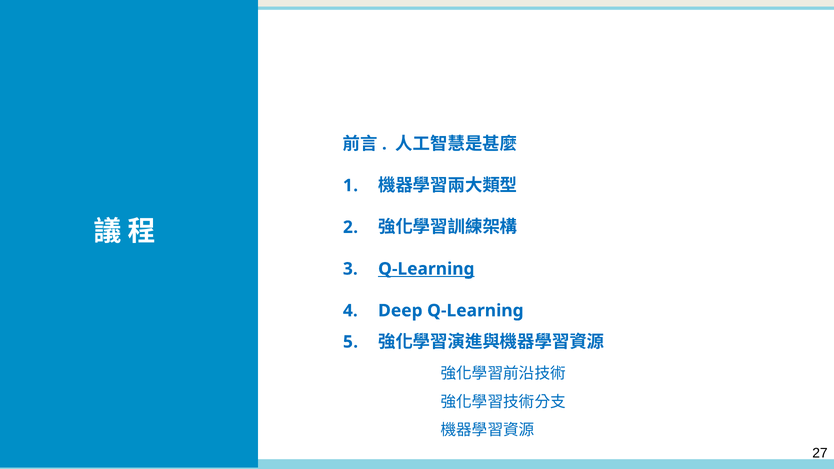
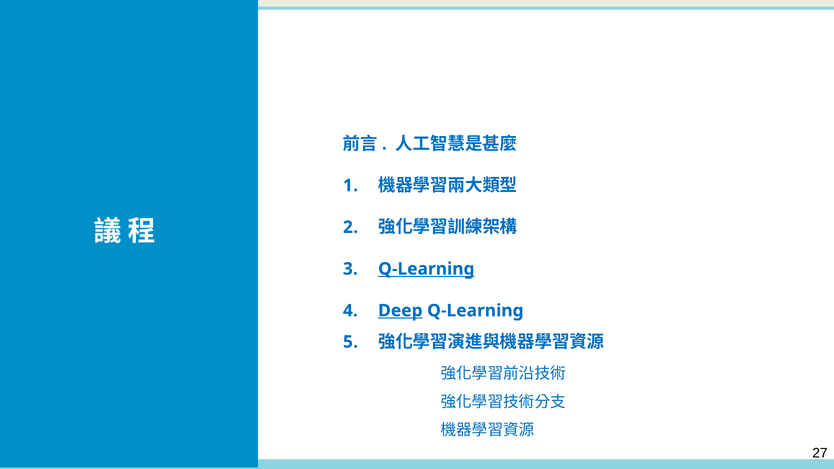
Deep underline: none -> present
